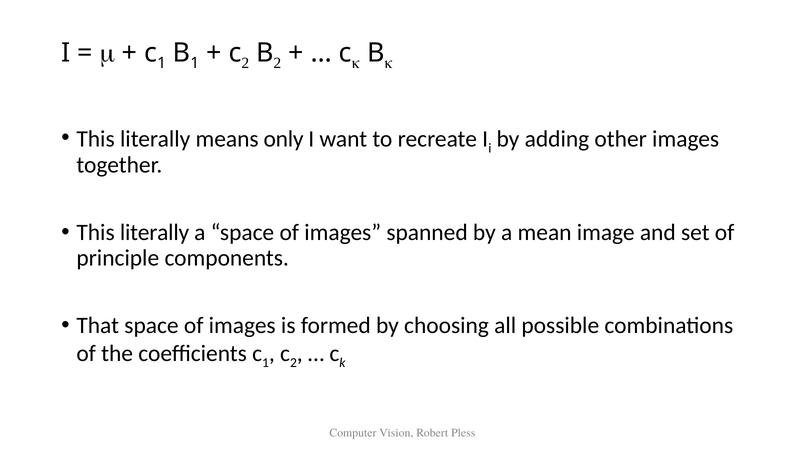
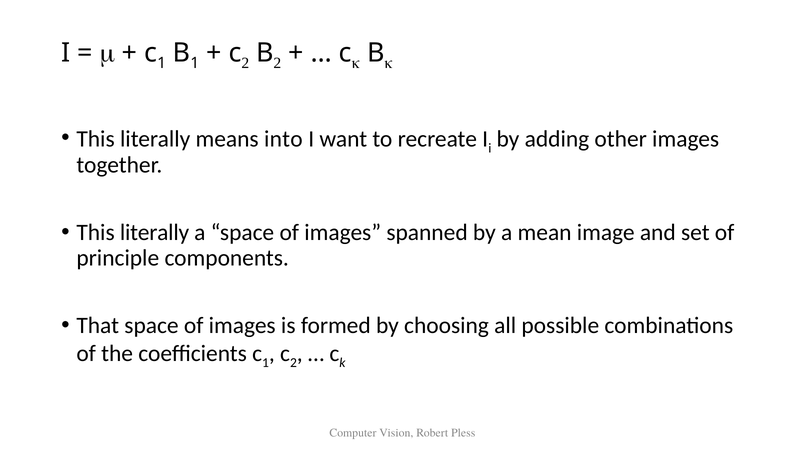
only: only -> into
